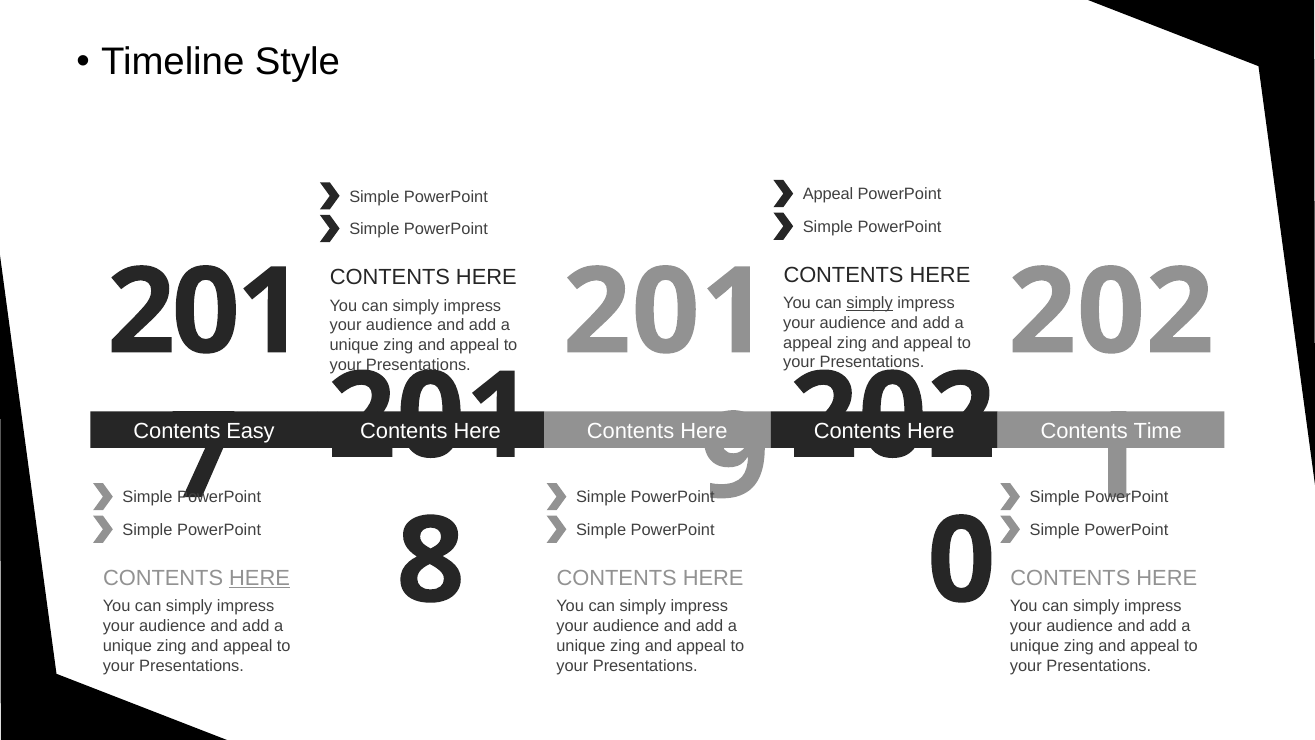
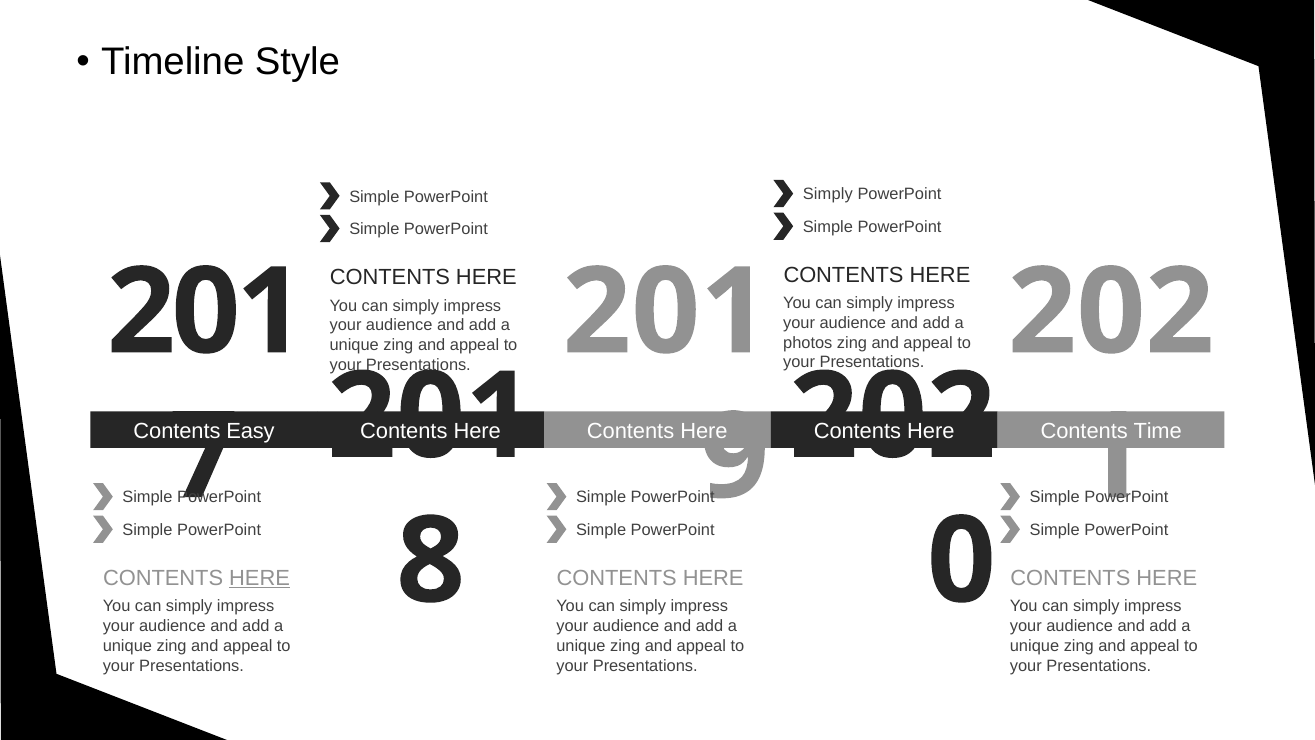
Appeal at (828, 194): Appeal -> Simply
simply at (870, 303) underline: present -> none
appeal at (808, 343): appeal -> photos
